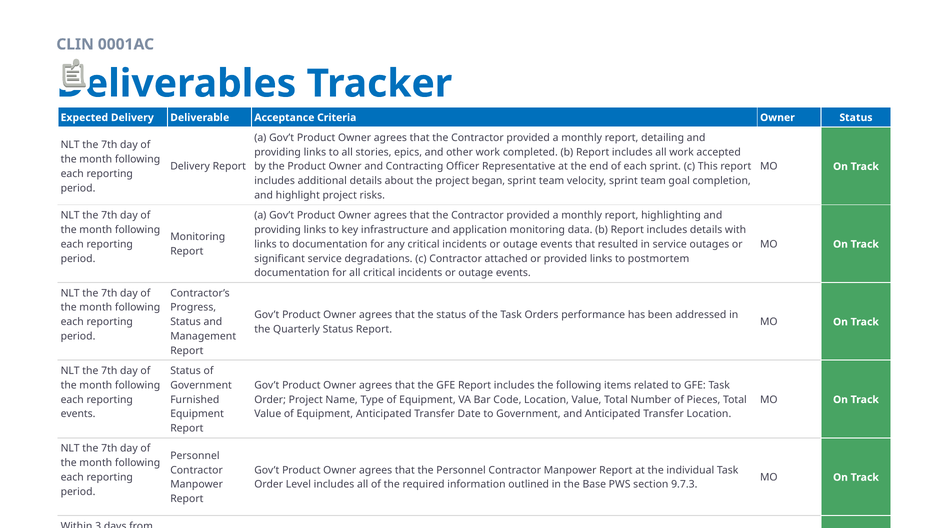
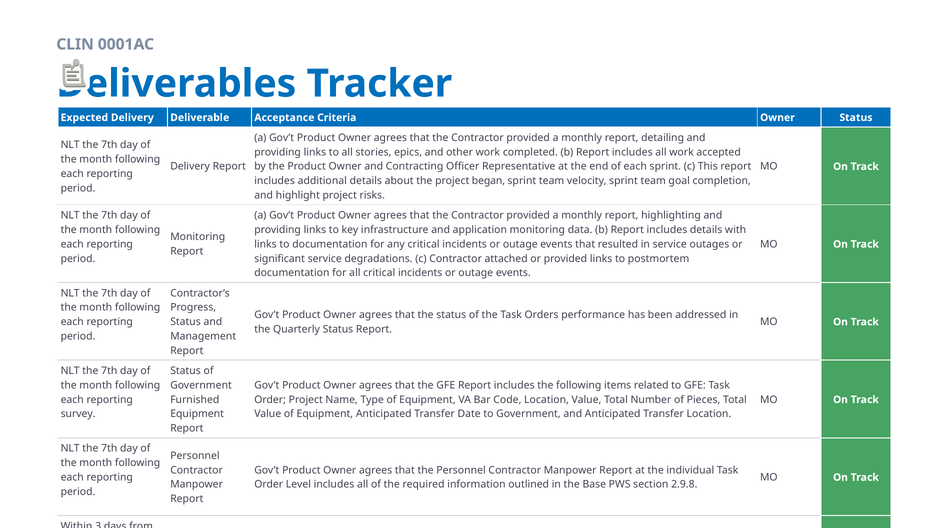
events at (78, 414): events -> survey
9.7.3: 9.7.3 -> 2.9.8
